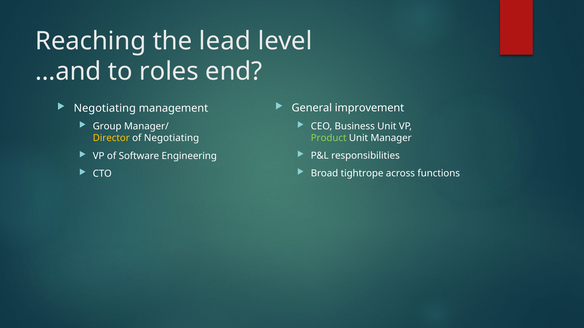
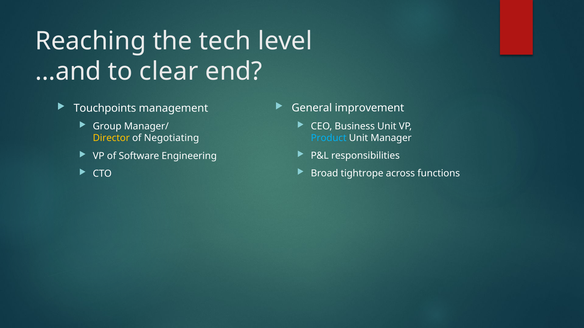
lead: lead -> tech
roles: roles -> clear
Negotiating at (105, 108): Negotiating -> Touchpoints
Product colour: light green -> light blue
